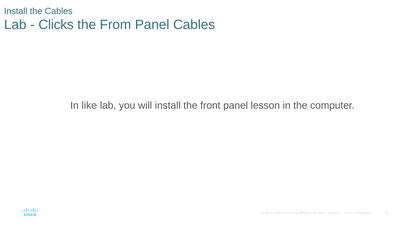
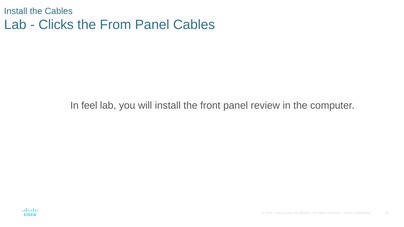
like: like -> feel
lesson: lesson -> review
